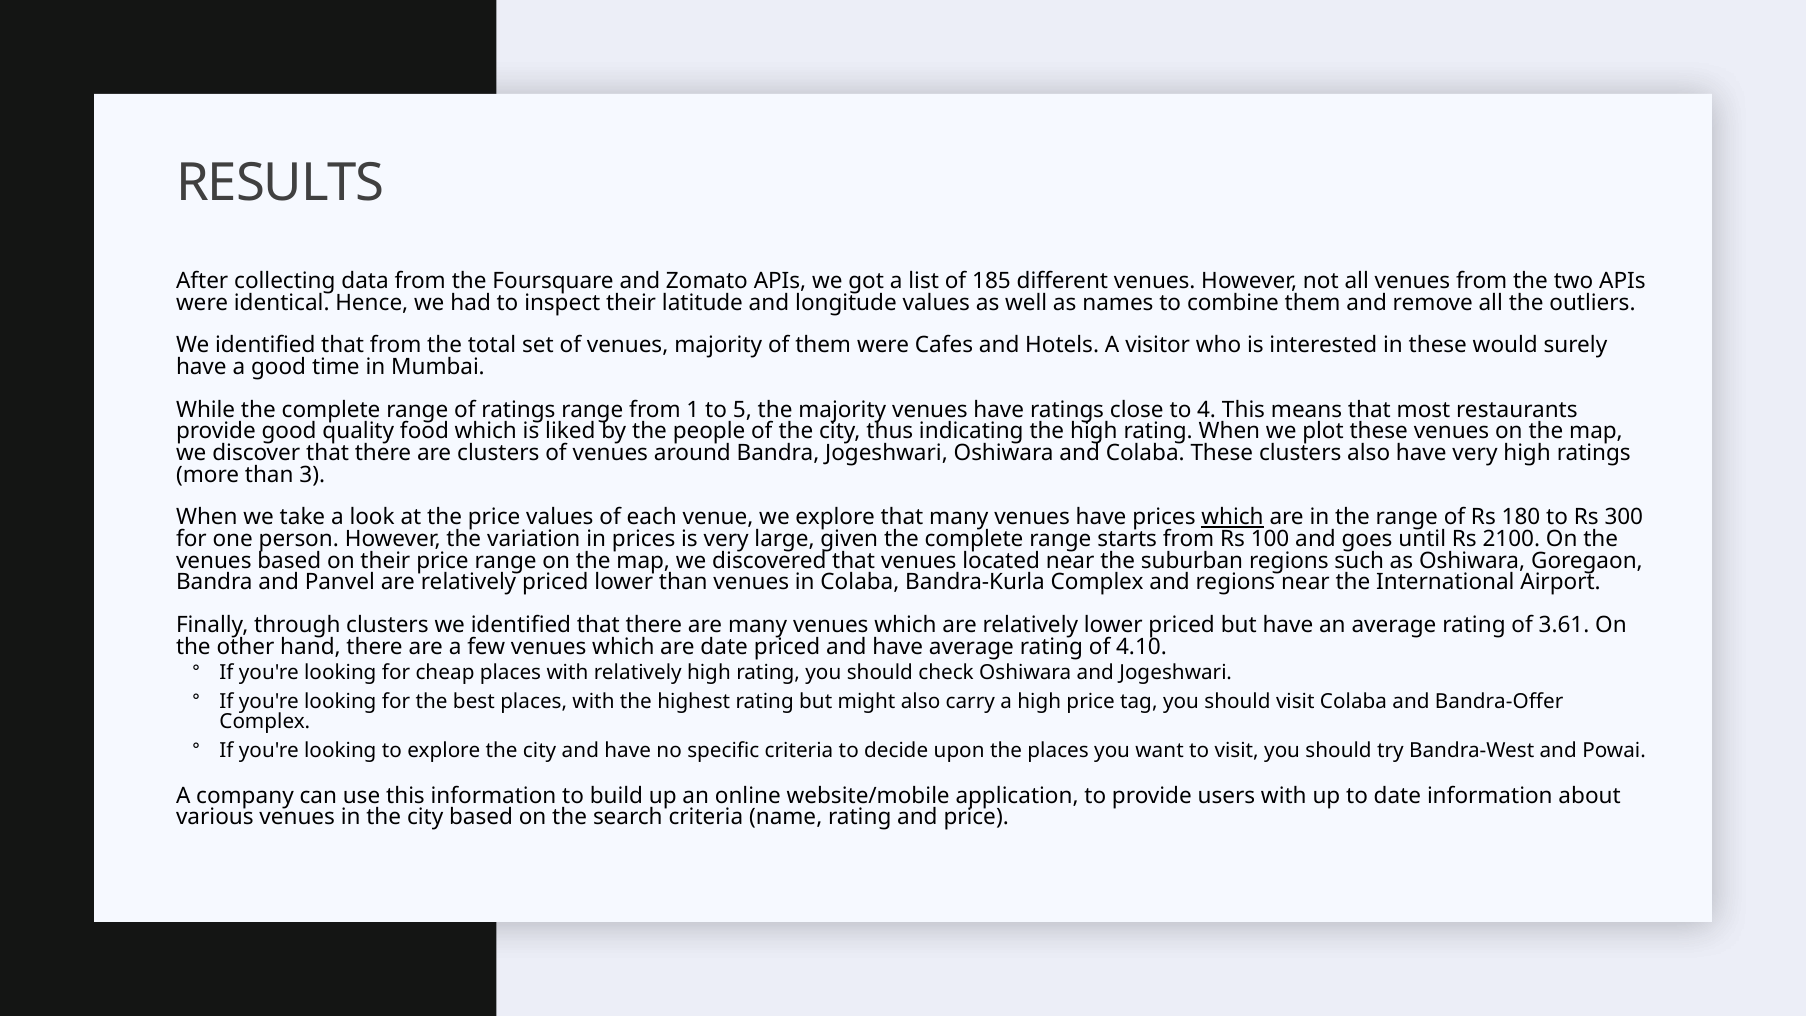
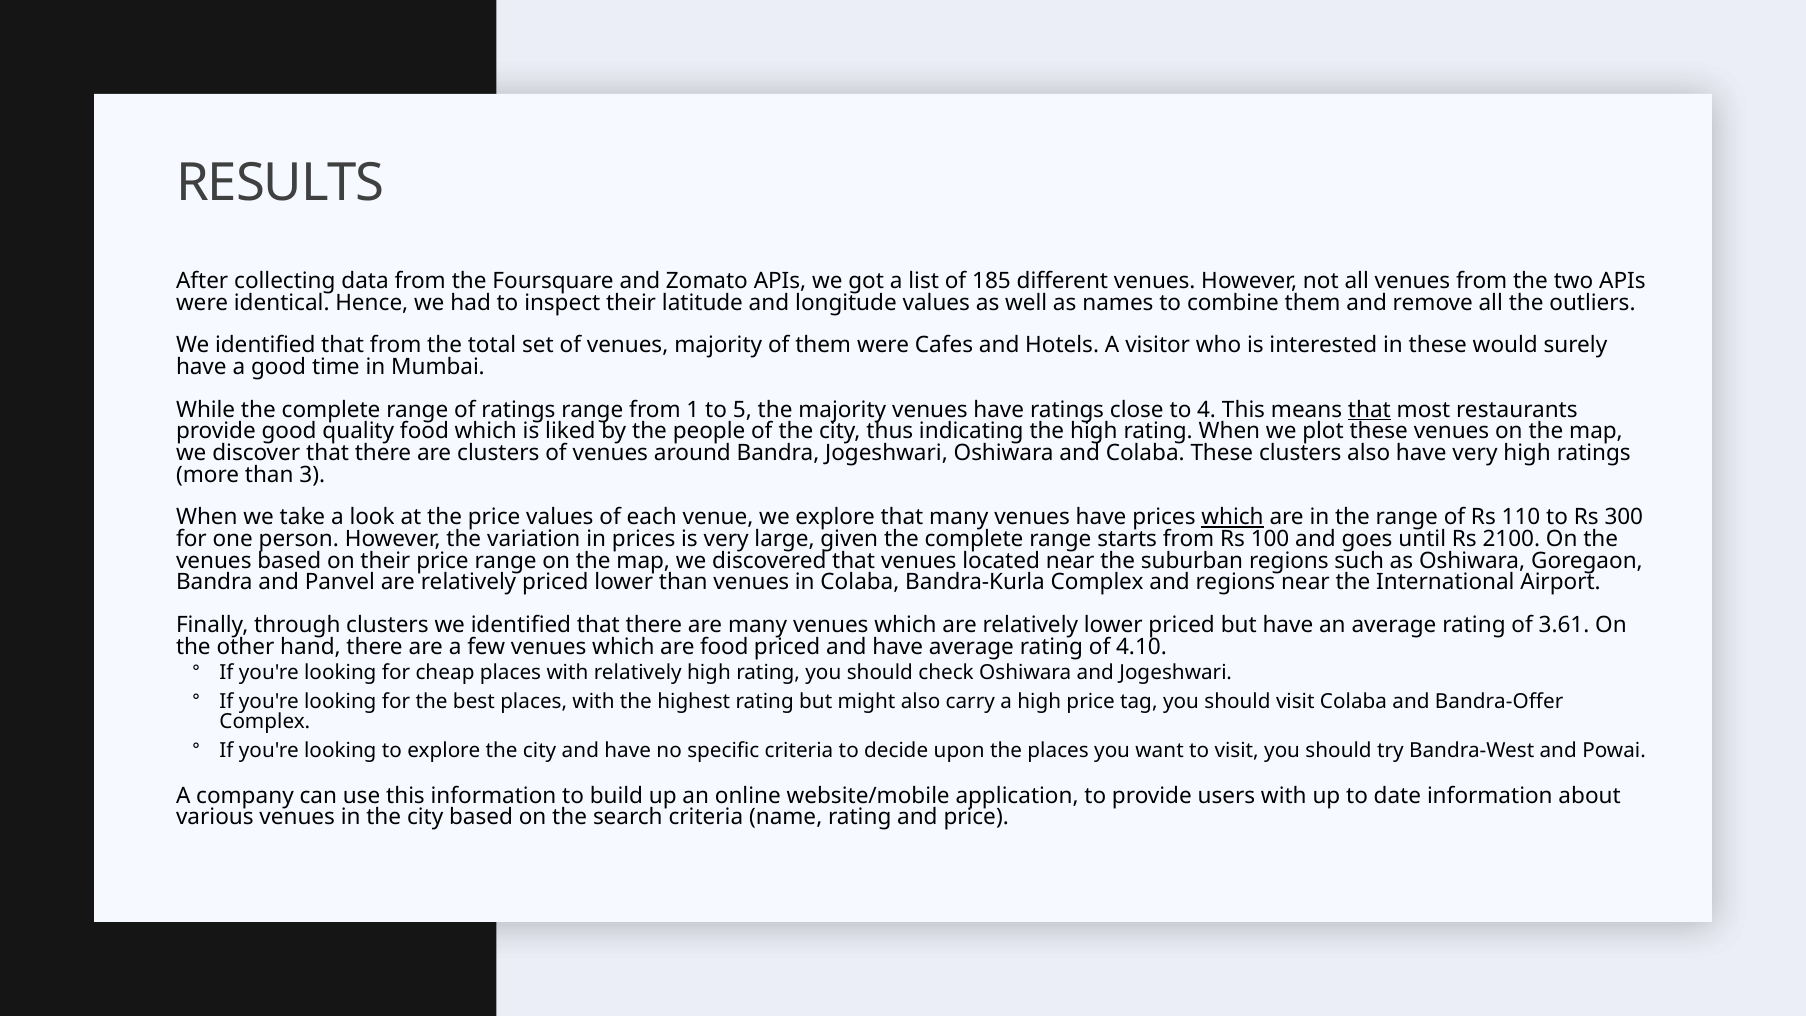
that at (1369, 410) underline: none -> present
180: 180 -> 110
are date: date -> food
